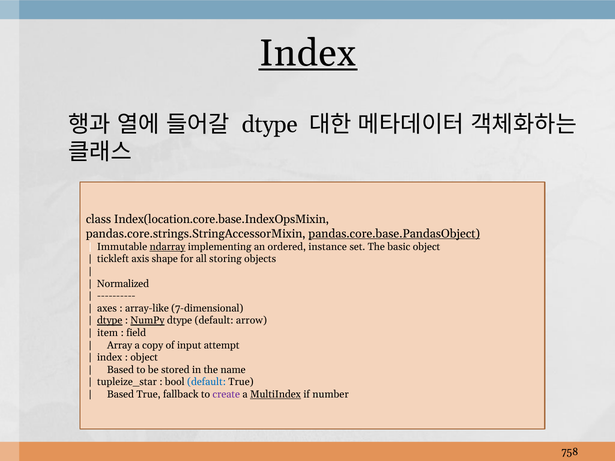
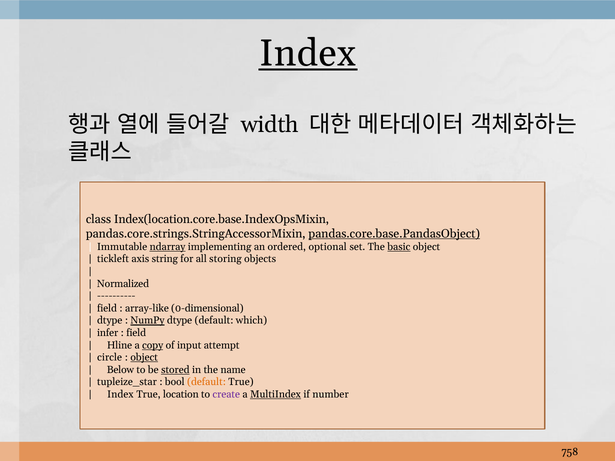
dtype at (270, 125): dtype -> width
instance: instance -> optional
basic underline: none -> present
shape: shape -> string
axes at (107, 308): axes -> field
7-dimensional: 7-dimensional -> 0-dimensional
dtype at (110, 321) underline: present -> none
arrow: arrow -> which
item: item -> infer
Array: Array -> Hline
copy underline: none -> present
index at (110, 358): index -> circle
object at (144, 358) underline: none -> present
Based at (120, 370): Based -> Below
stored underline: none -> present
default at (207, 382) colour: blue -> orange
Based at (120, 395): Based -> Index
fallback: fallback -> location
